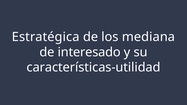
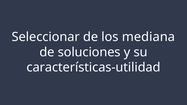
Estratégica: Estratégica -> Seleccionar
interesado: interesado -> soluciones
